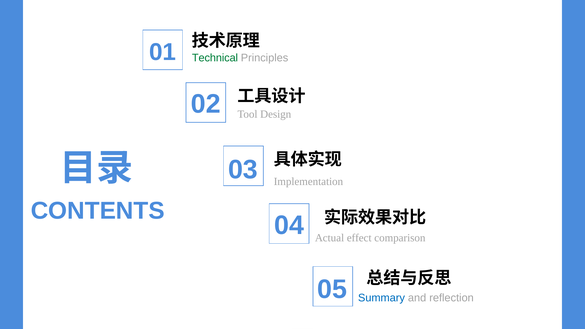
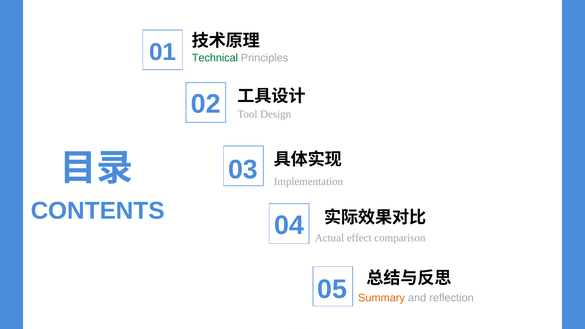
Summary colour: blue -> orange
